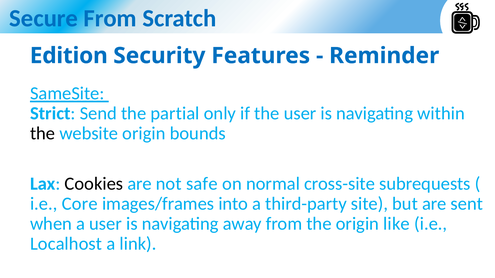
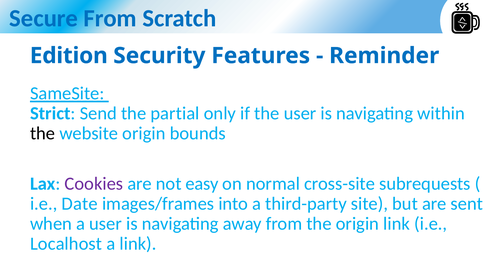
Cookies colour: black -> purple
safe: safe -> easy
Core: Core -> Date
origin like: like -> link
